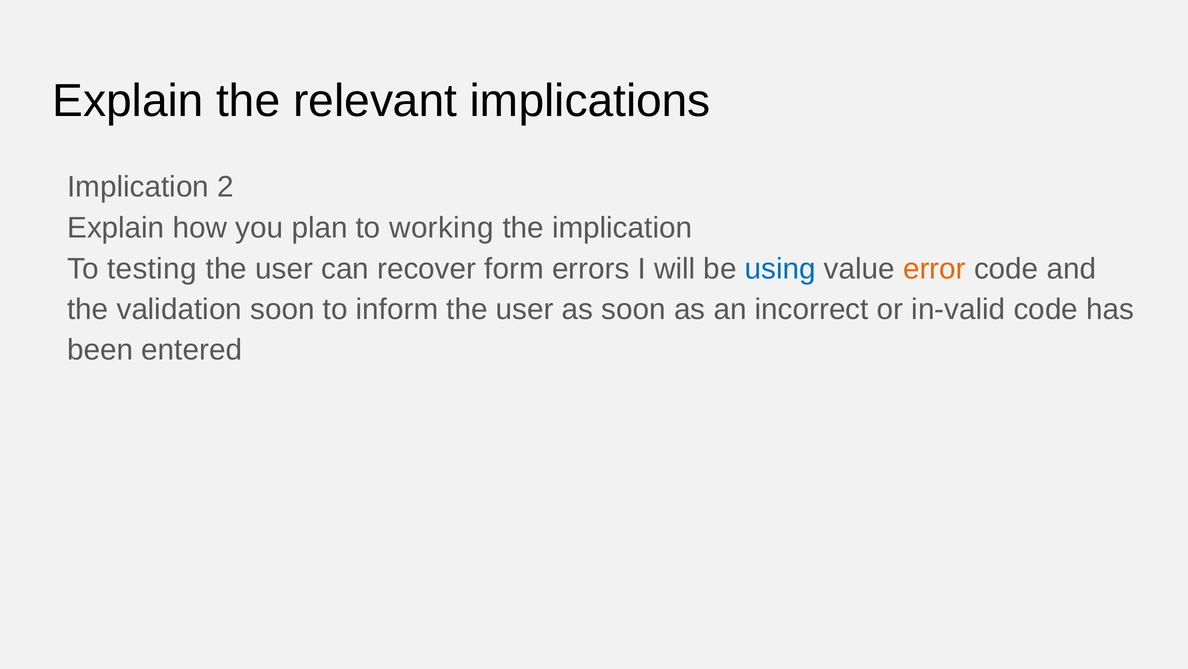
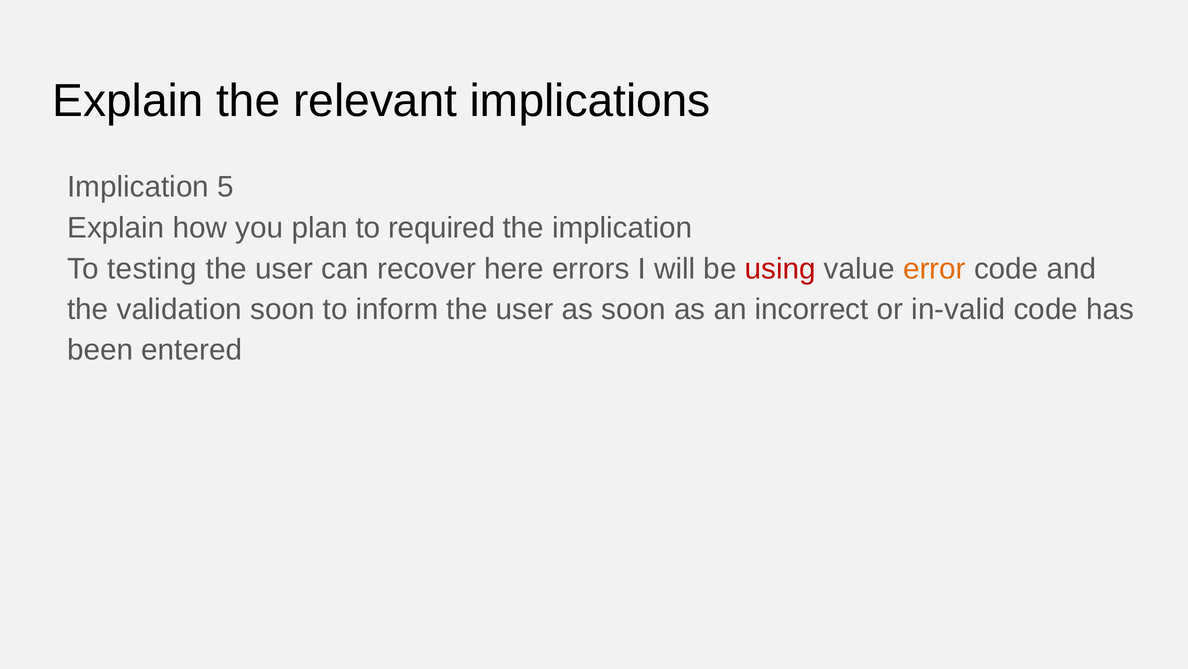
2: 2 -> 5
working: working -> required
form: form -> here
using colour: blue -> red
